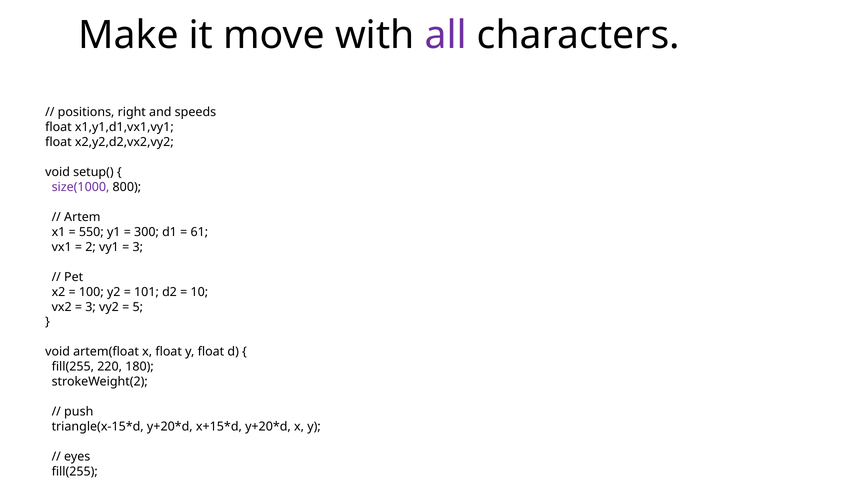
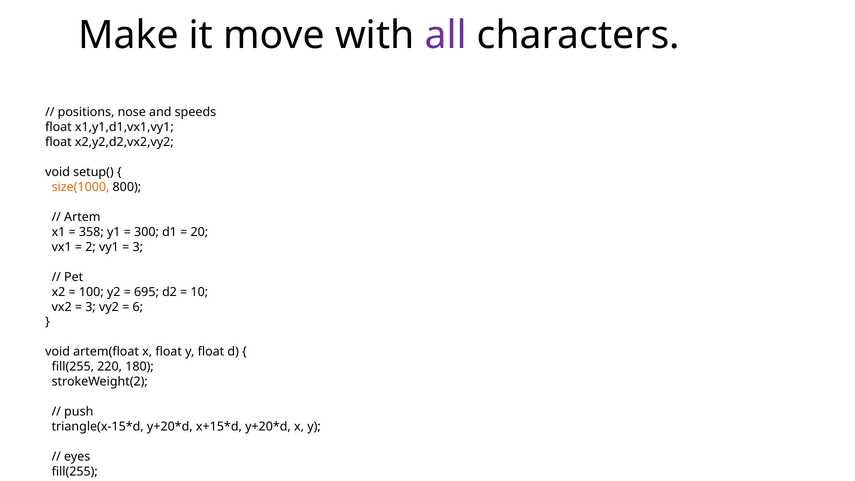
positions right: right -> nose
size(1000 colour: purple -> orange
550: 550 -> 358
61: 61 -> 20
101: 101 -> 695
5: 5 -> 6
